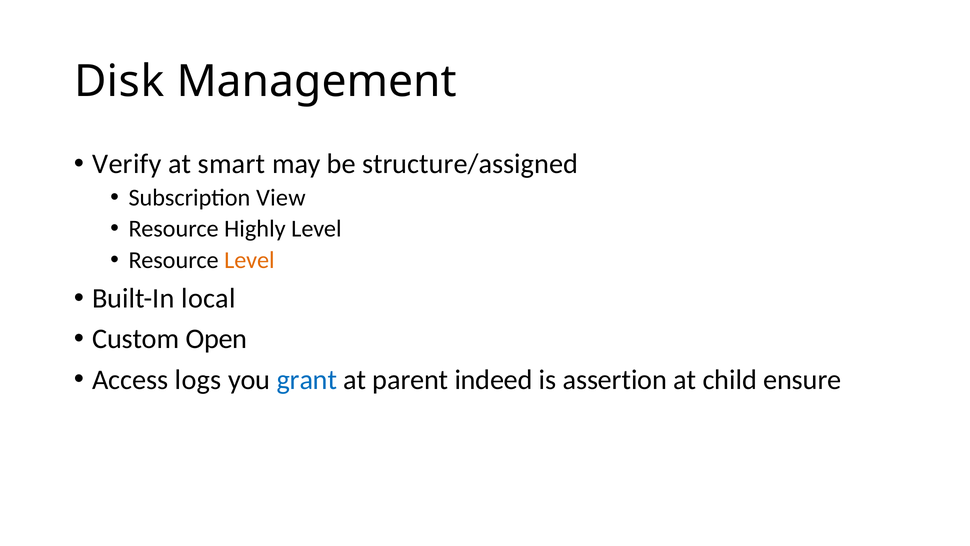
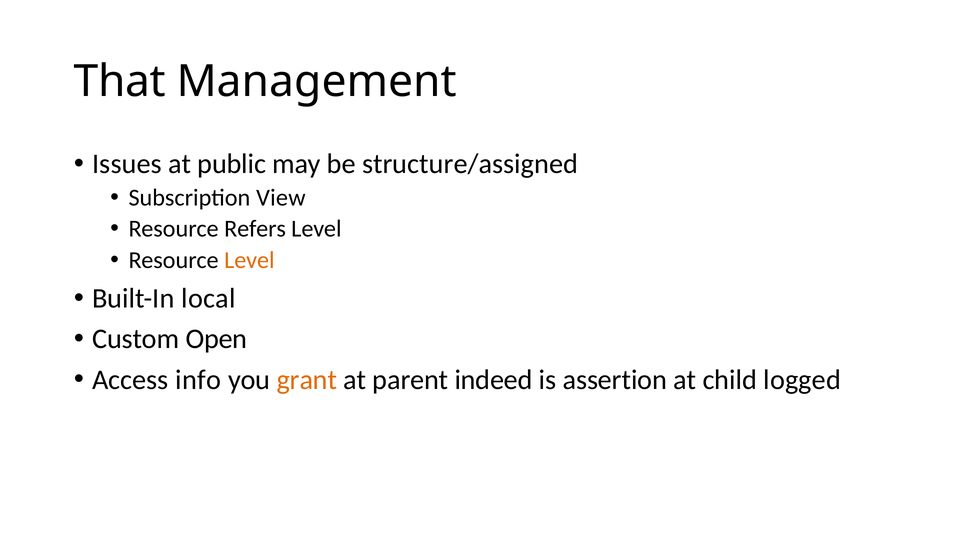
Disk: Disk -> That
Verify: Verify -> Issues
smart: smart -> public
Highly: Highly -> Refers
logs: logs -> info
grant colour: blue -> orange
ensure: ensure -> logged
